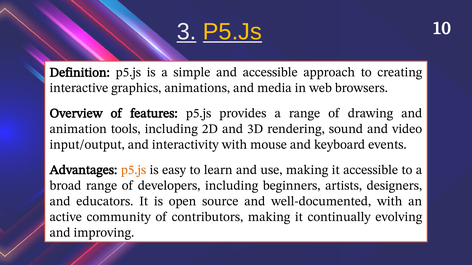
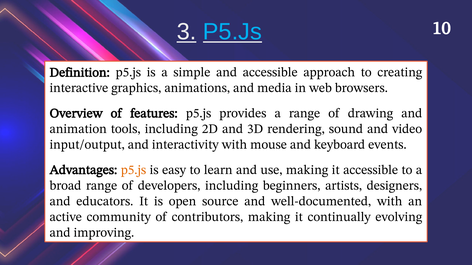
P5.Js at (232, 32) colour: yellow -> light blue
